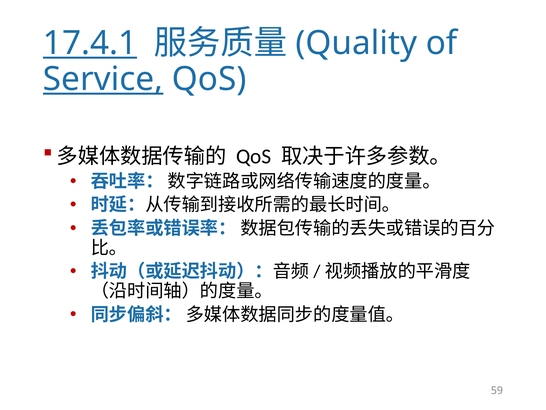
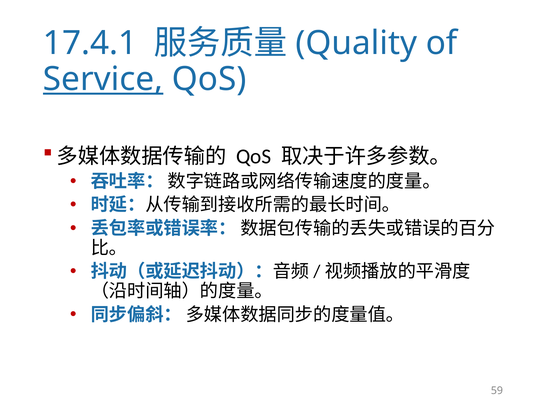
17.4.1 underline: present -> none
